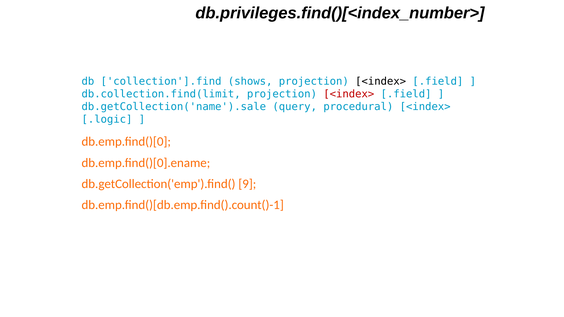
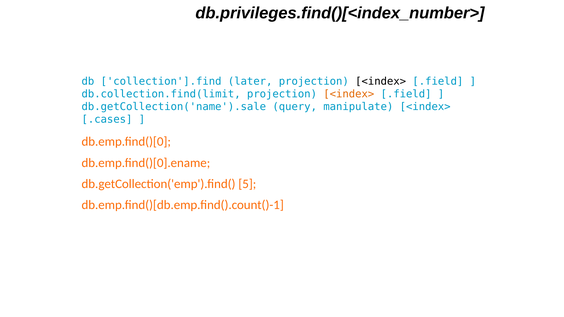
shows: shows -> later
<index> at (349, 94) colour: red -> orange
procedural: procedural -> manipulate
.logic: .logic -> .cases
9: 9 -> 5
